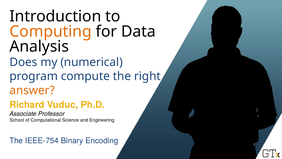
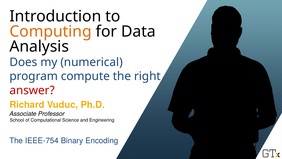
answer colour: orange -> red
